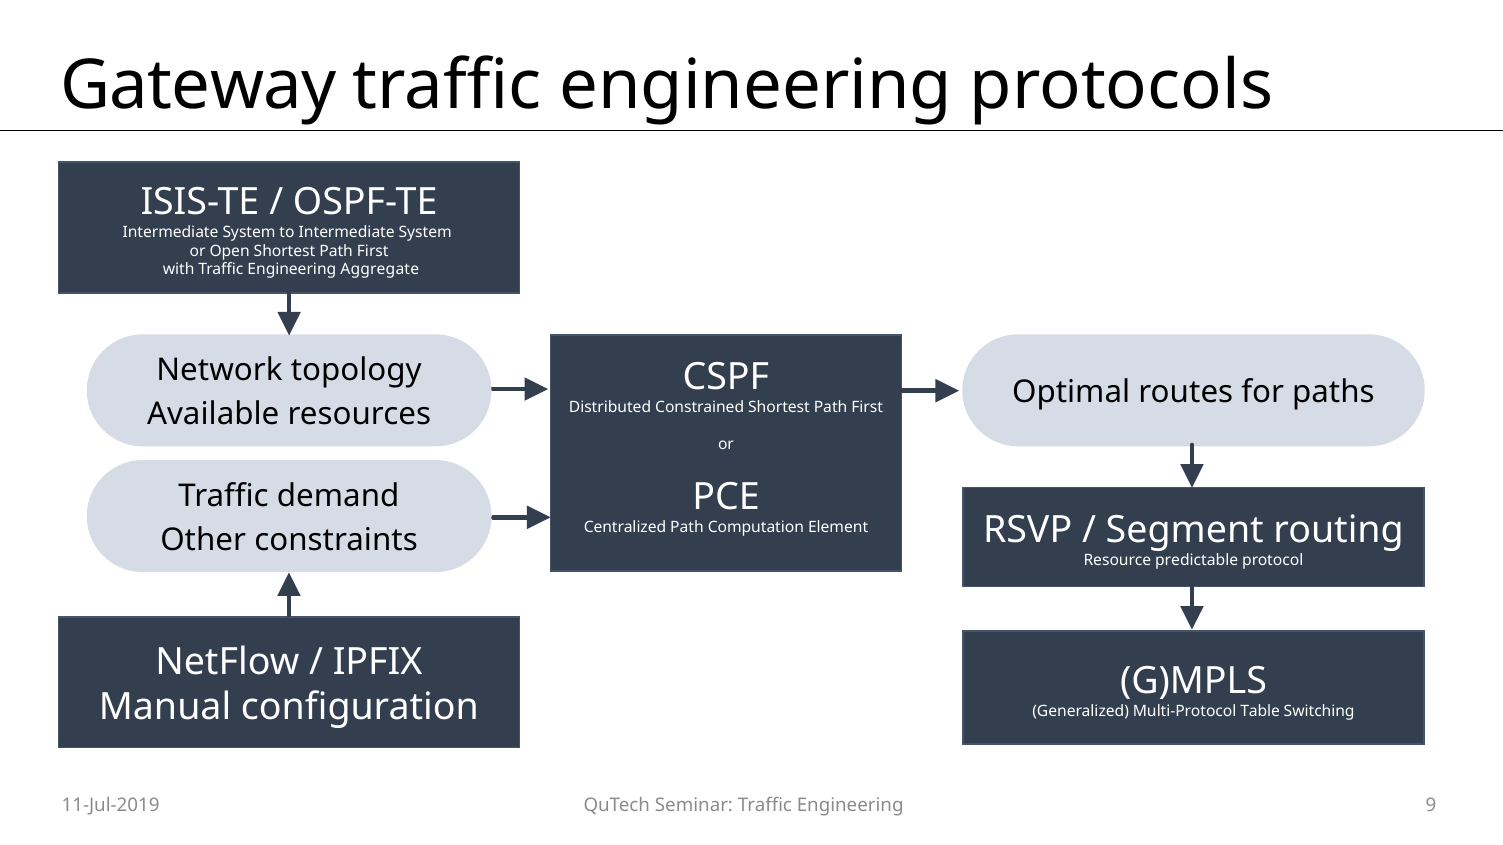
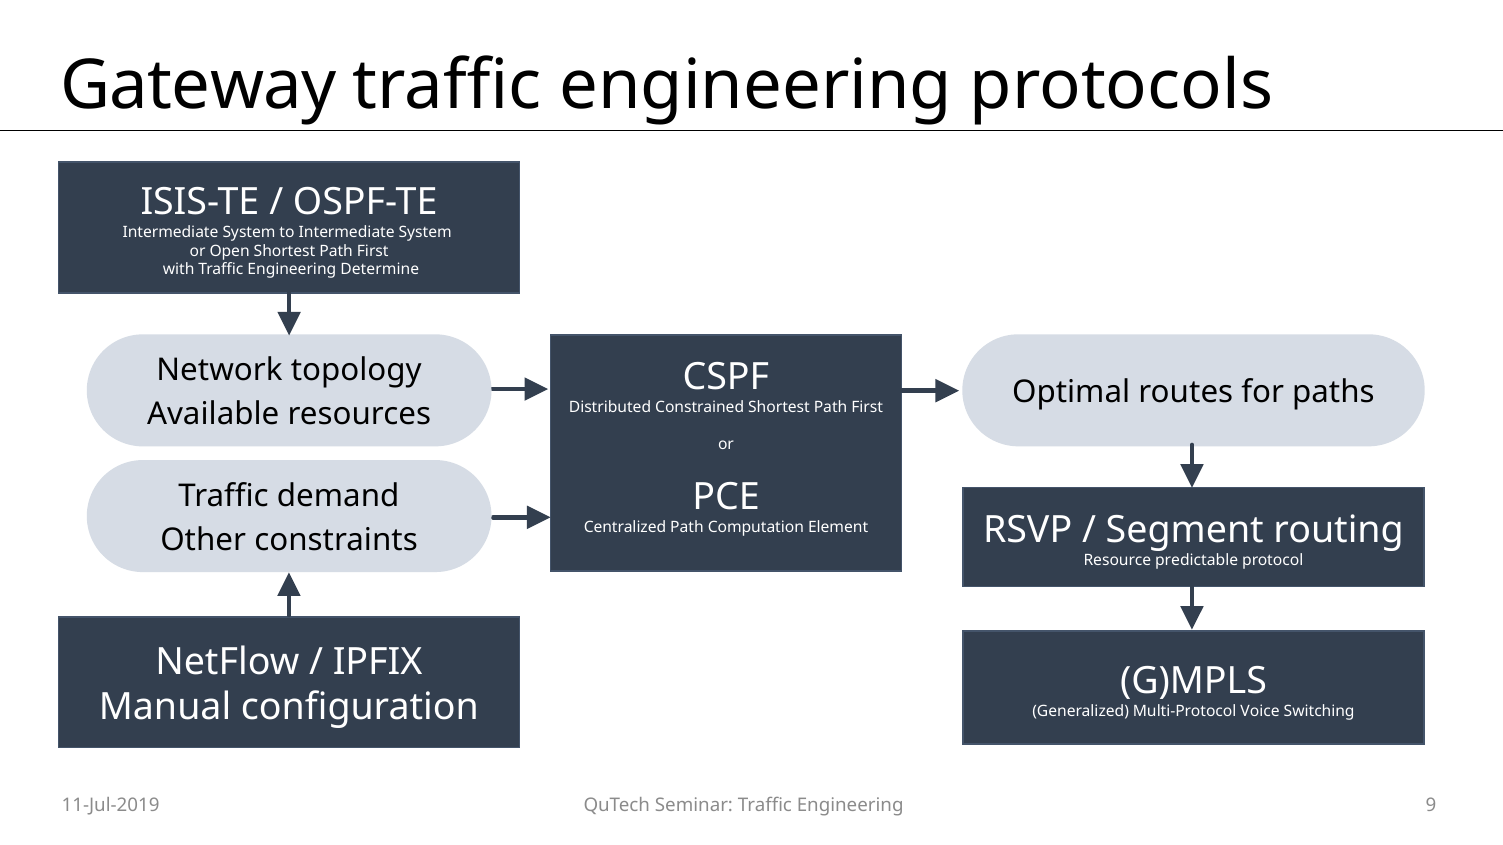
Aggregate: Aggregate -> Determine
Table: Table -> Voice
